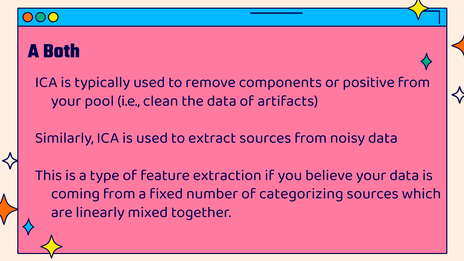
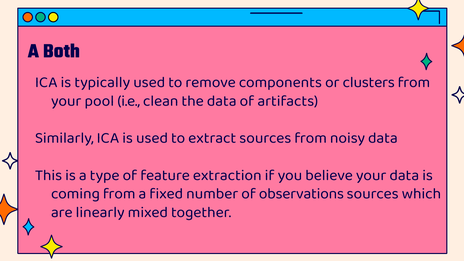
positive: positive -> clusters
categorizing: categorizing -> observations
